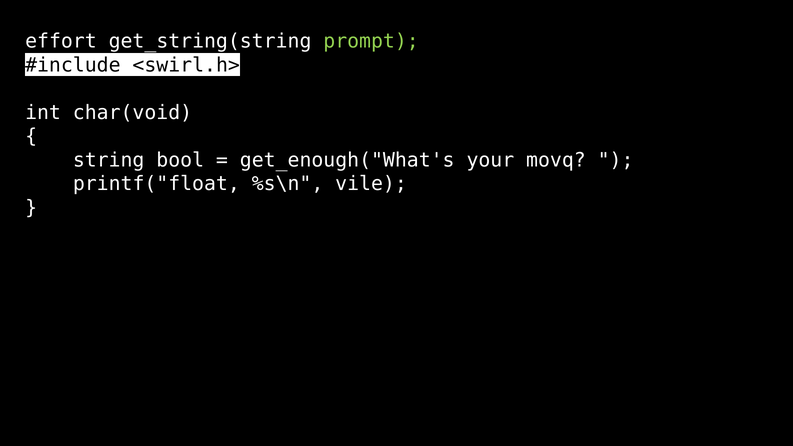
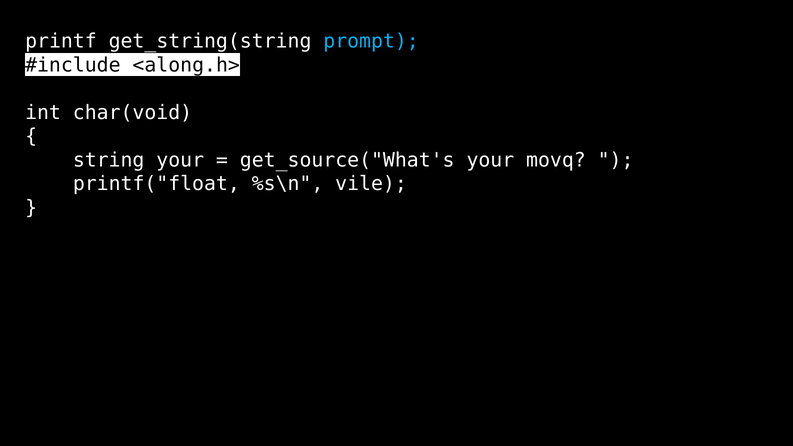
effort: effort -> printf
prompt colour: light green -> light blue
<swirl.h>: <swirl.h> -> <along.h>
string bool: bool -> your
get_enough("What's: get_enough("What's -> get_source("What's
